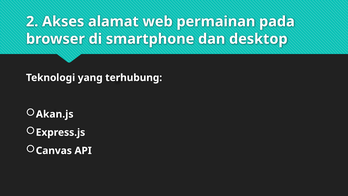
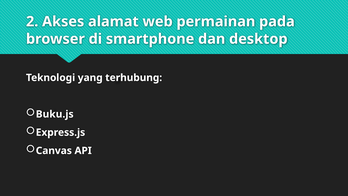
Akan.js: Akan.js -> Buku.js
